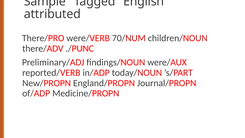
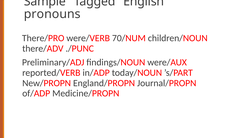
attributed: attributed -> pronouns
